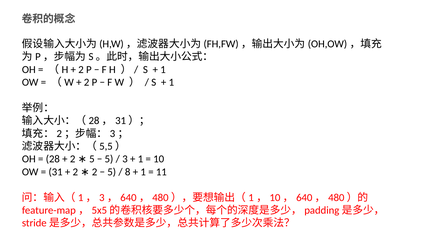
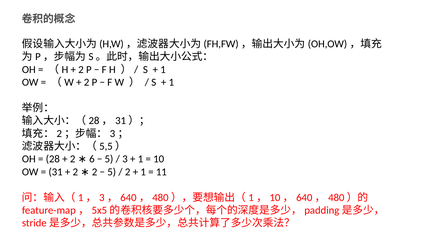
2 5: 5 -> 6
8 at (128, 172): 8 -> 2
